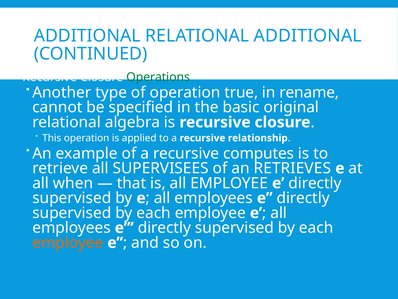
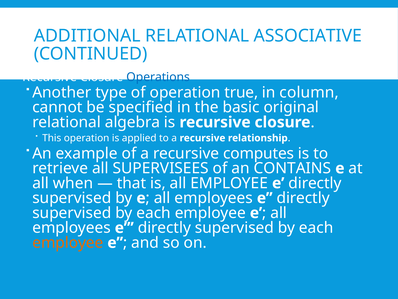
RELATIONAL ADDITIONAL: ADDITIONAL -> ASSOCIATIVE
Operations colour: green -> blue
rename: rename -> column
RETRIEVES: RETRIEVES -> CONTAINS
